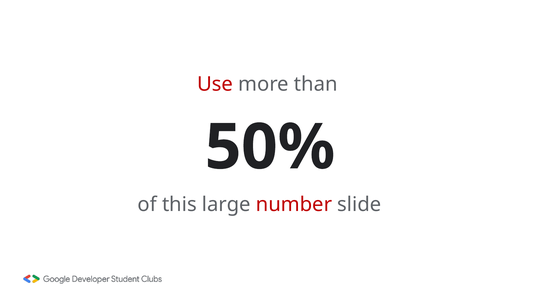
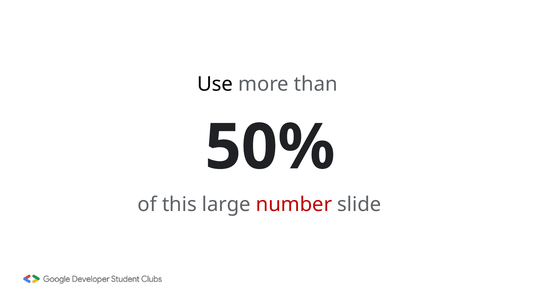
Use colour: red -> black
